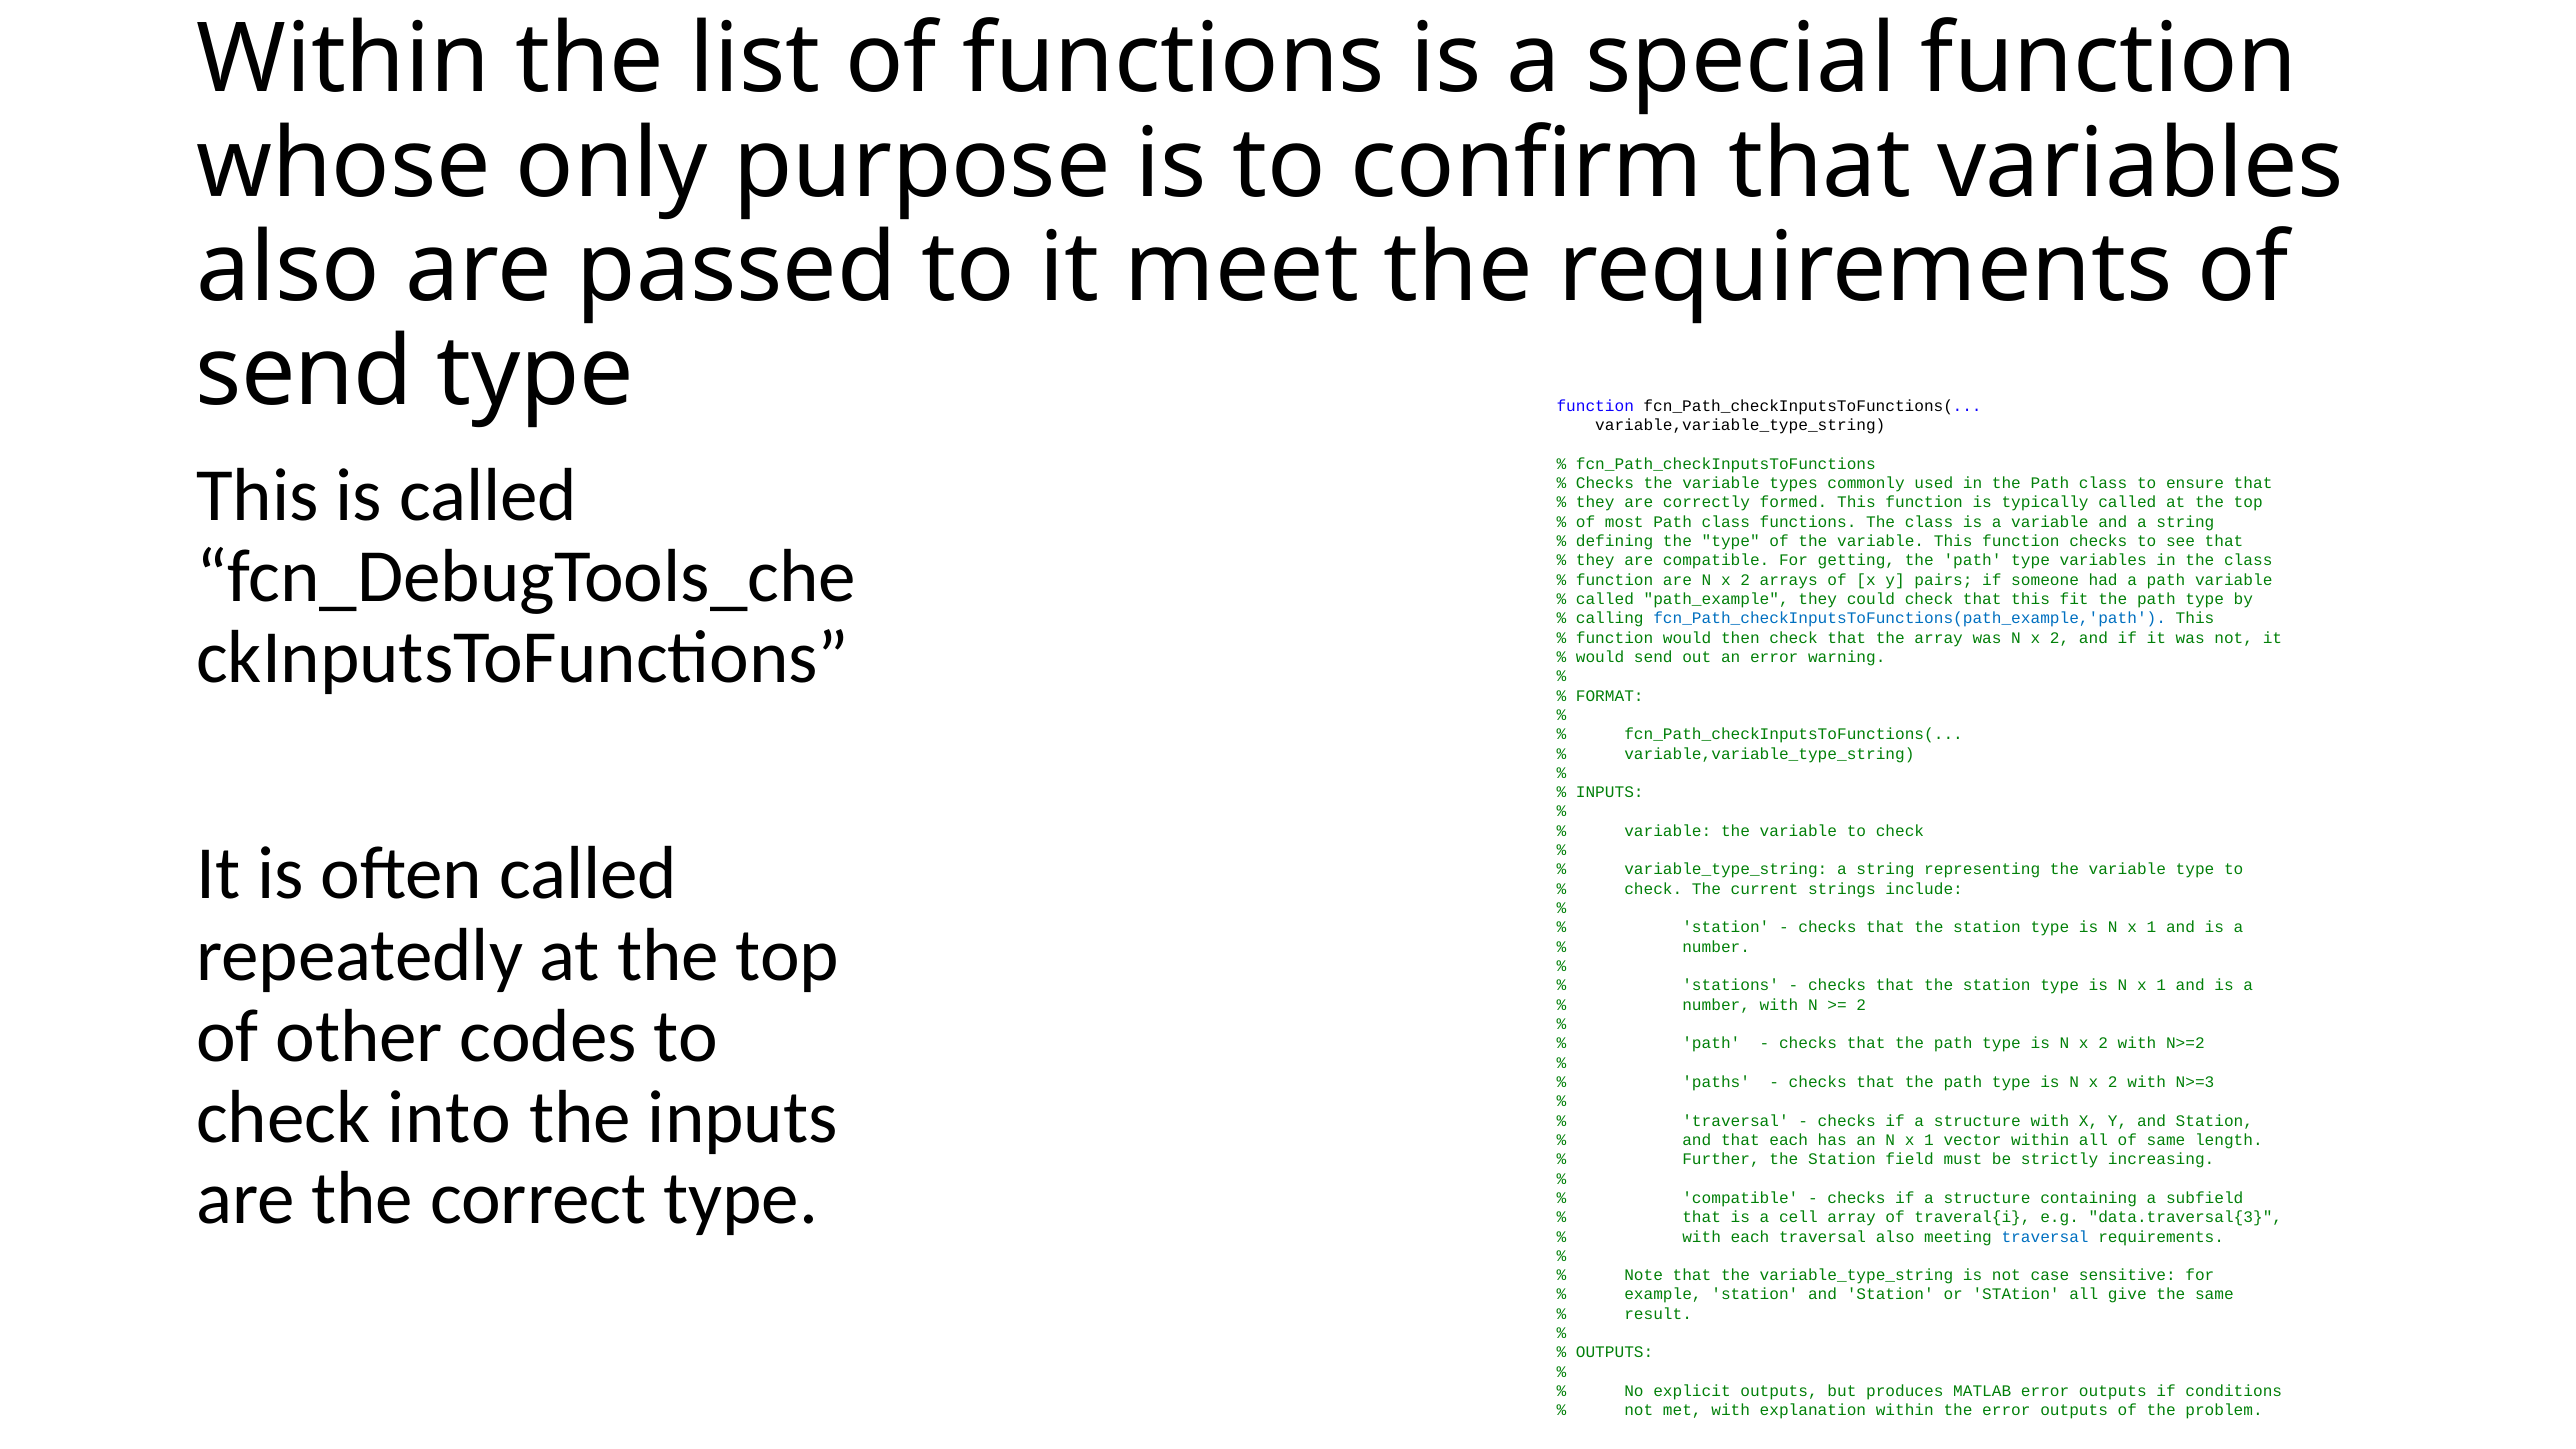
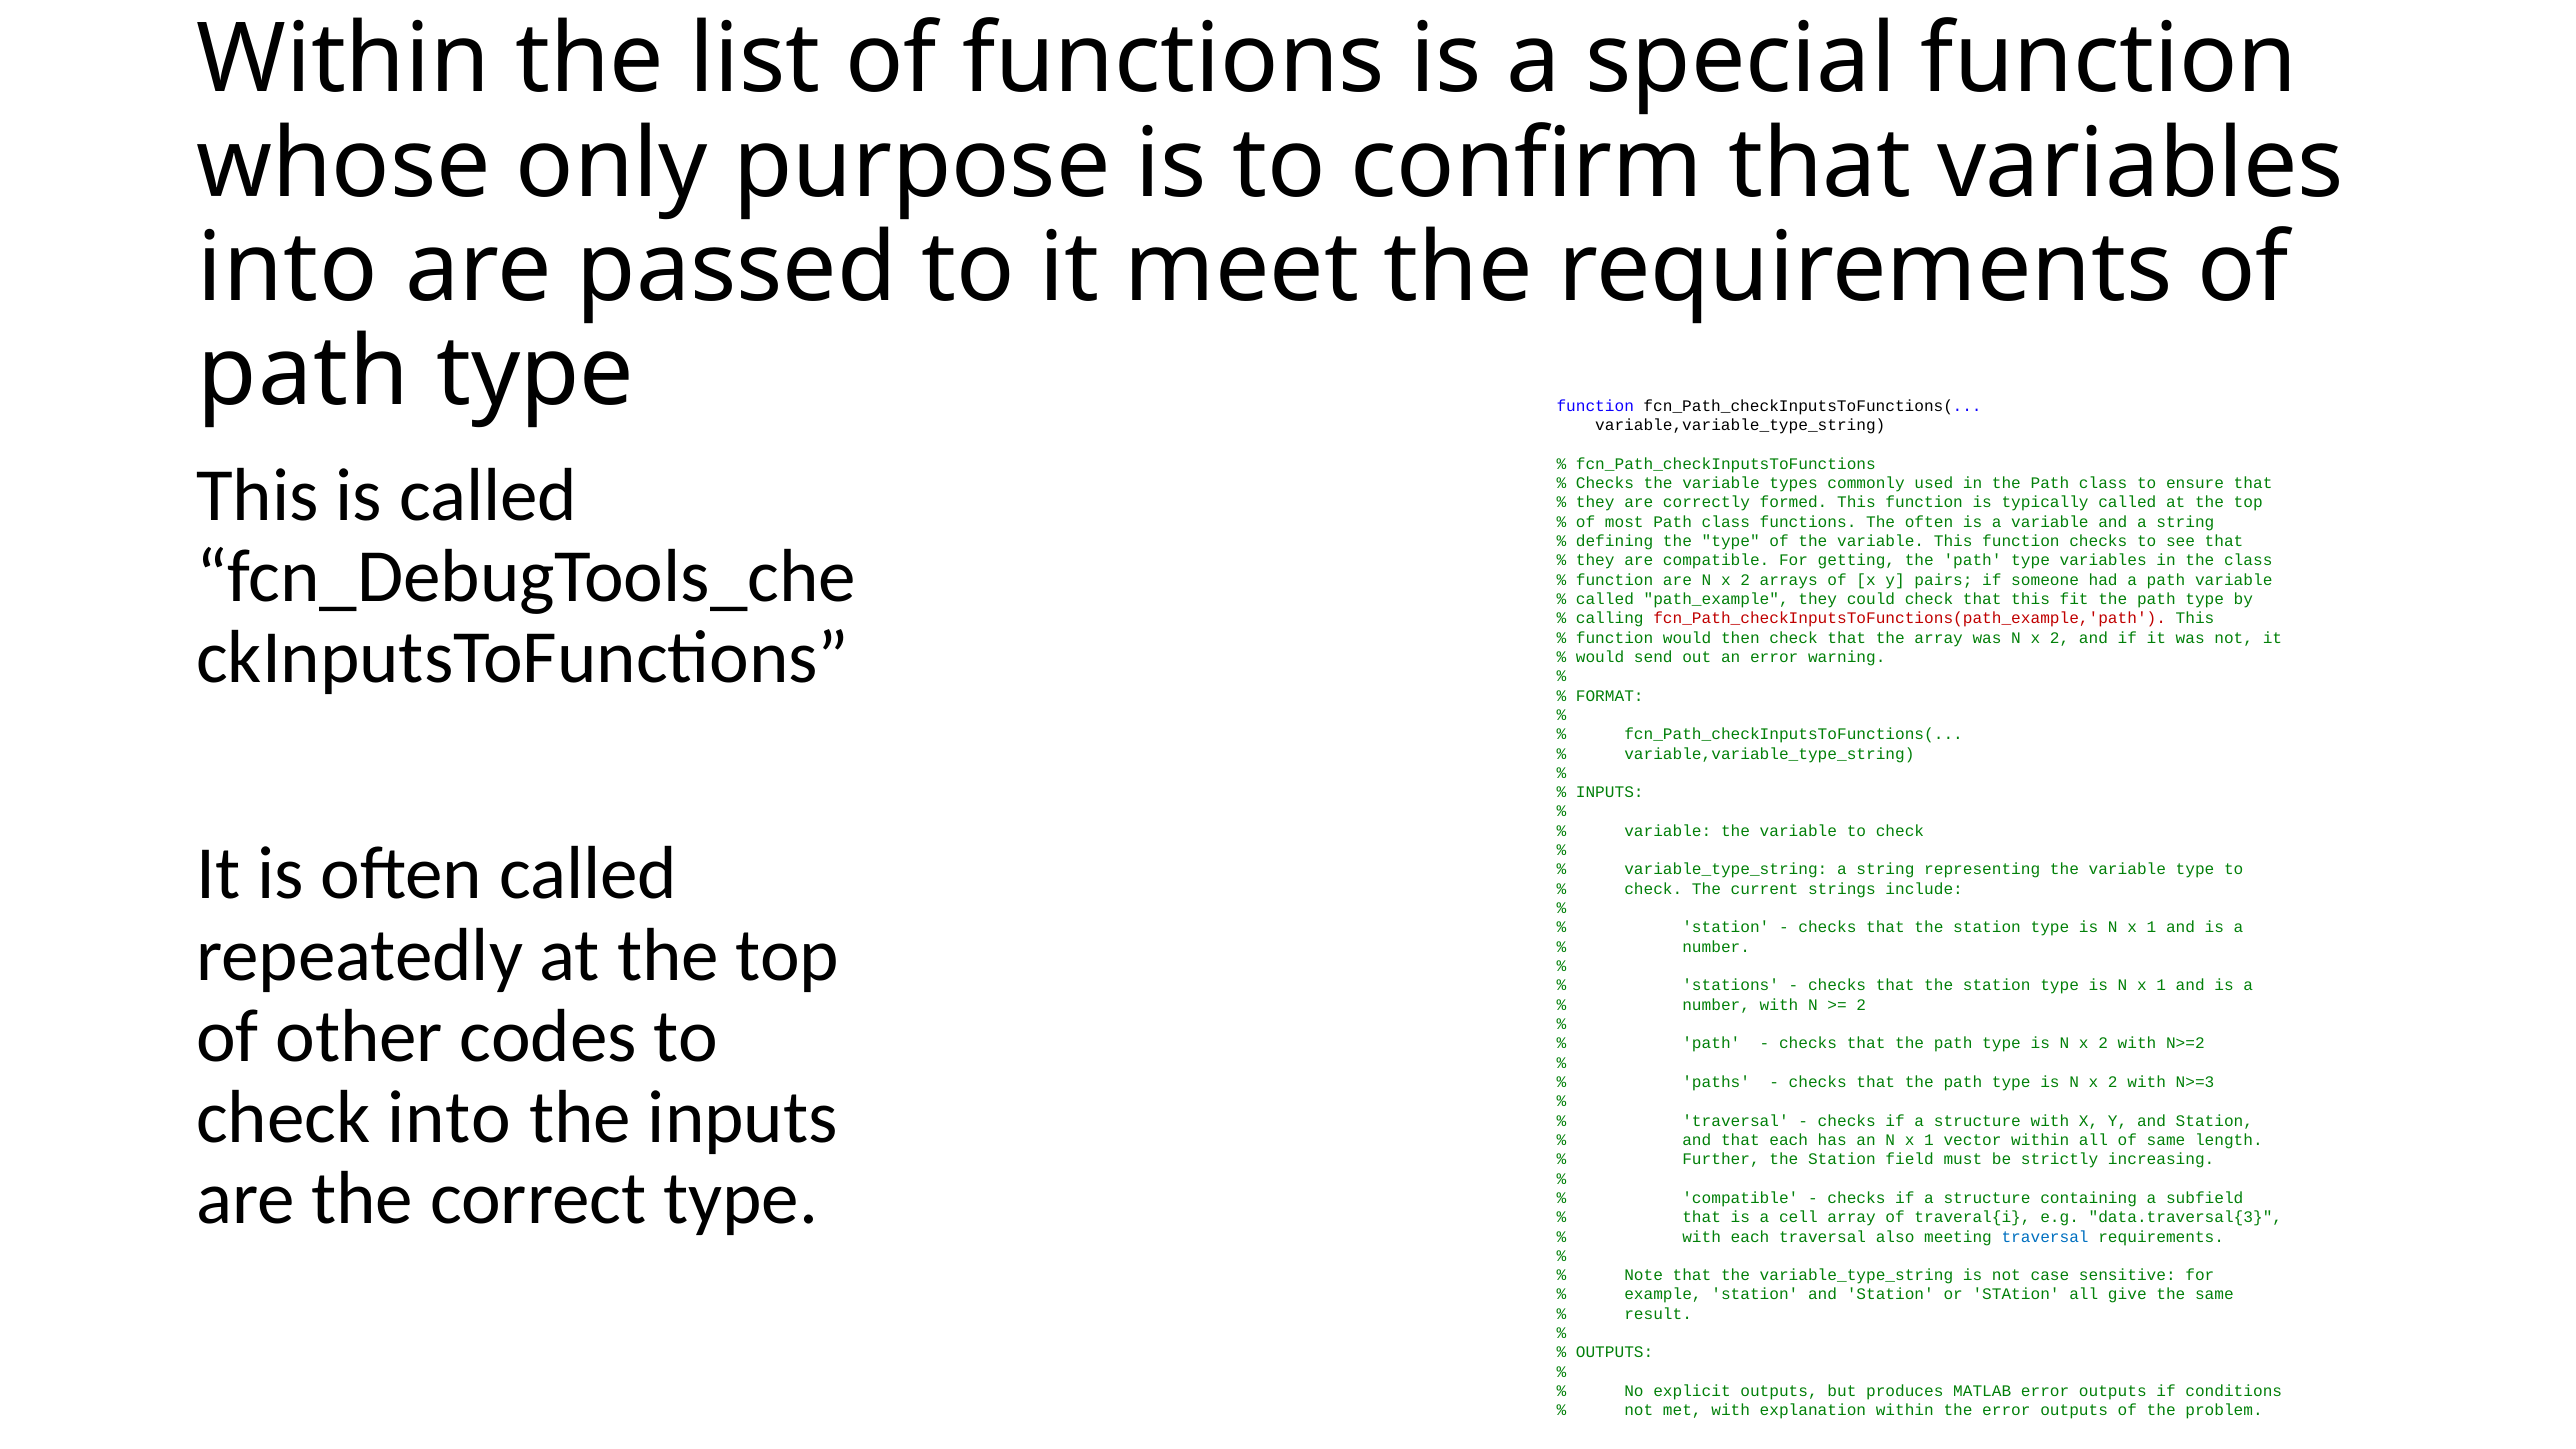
also at (288, 269): also -> into
send at (304, 373): send -> path
functions The class: class -> often
fcn_Path_checkInputsToFunctions(path_example,'path colour: blue -> red
